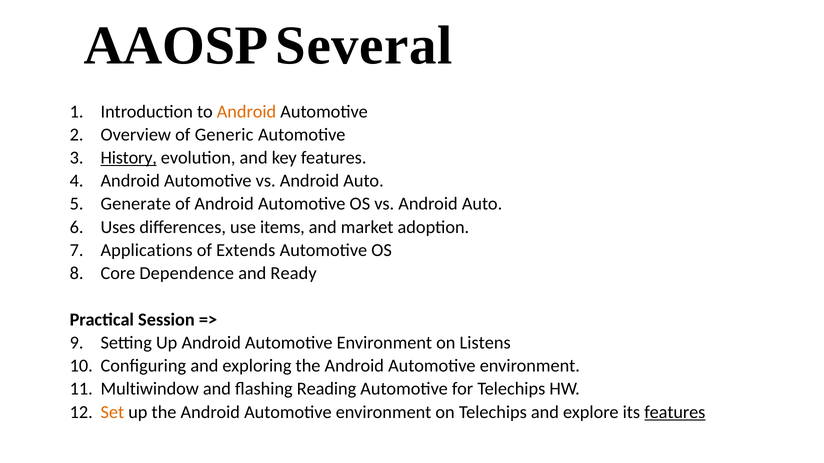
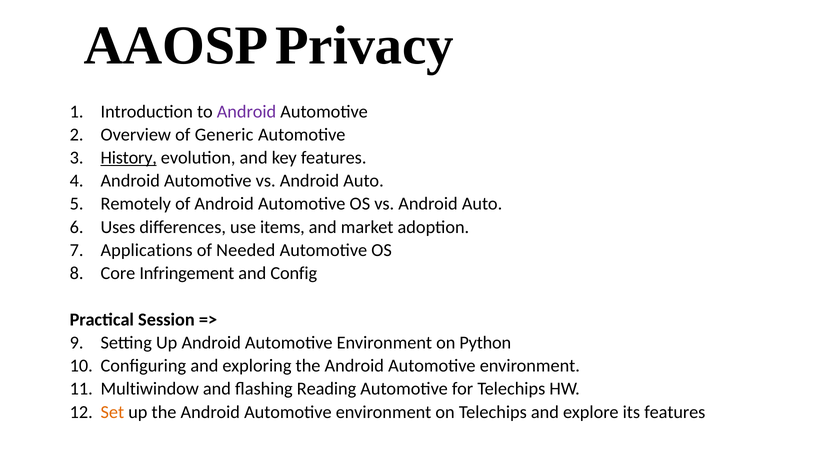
Several: Several -> Privacy
Android at (247, 112) colour: orange -> purple
Generate: Generate -> Remotely
Extends: Extends -> Needed
Dependence: Dependence -> Infringement
Ready: Ready -> Config
Listens: Listens -> Python
features at (675, 412) underline: present -> none
